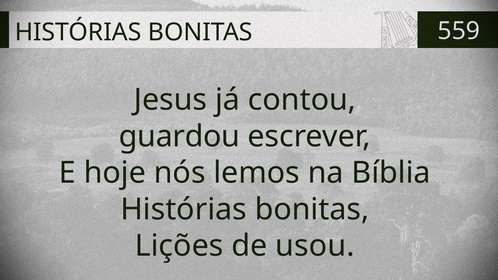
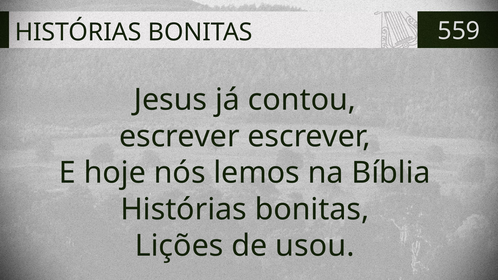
guardou at (179, 136): guardou -> escrever
